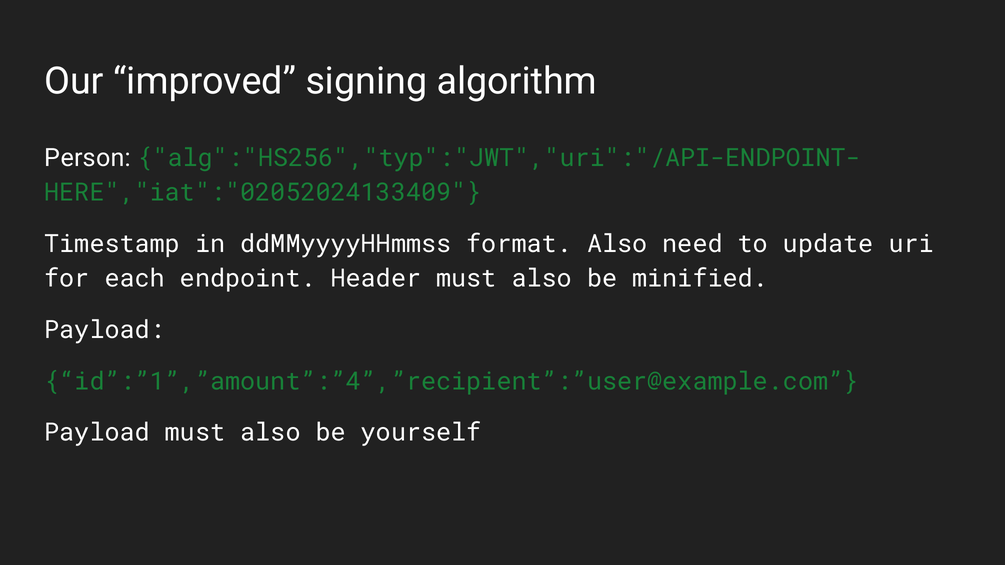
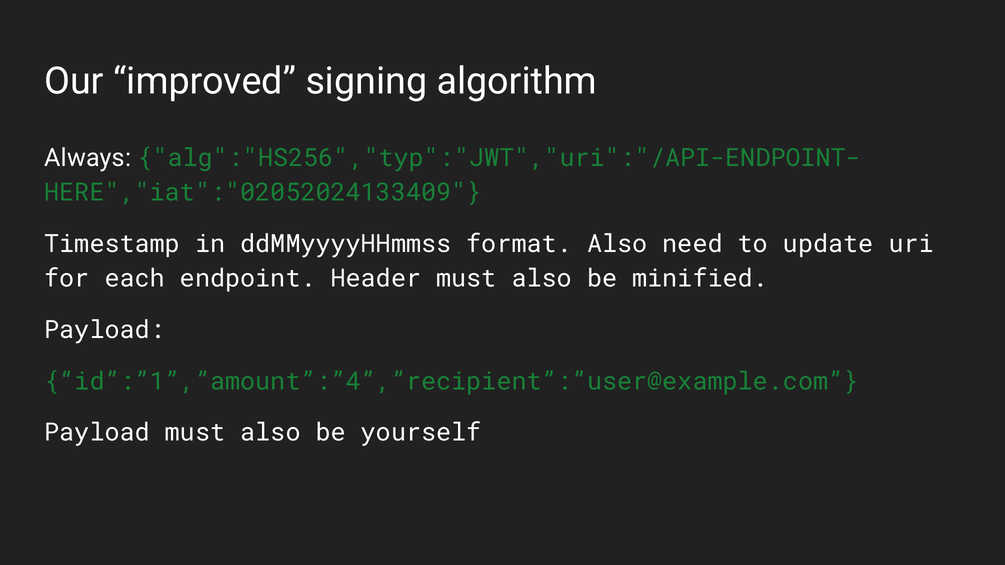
Person: Person -> Always
